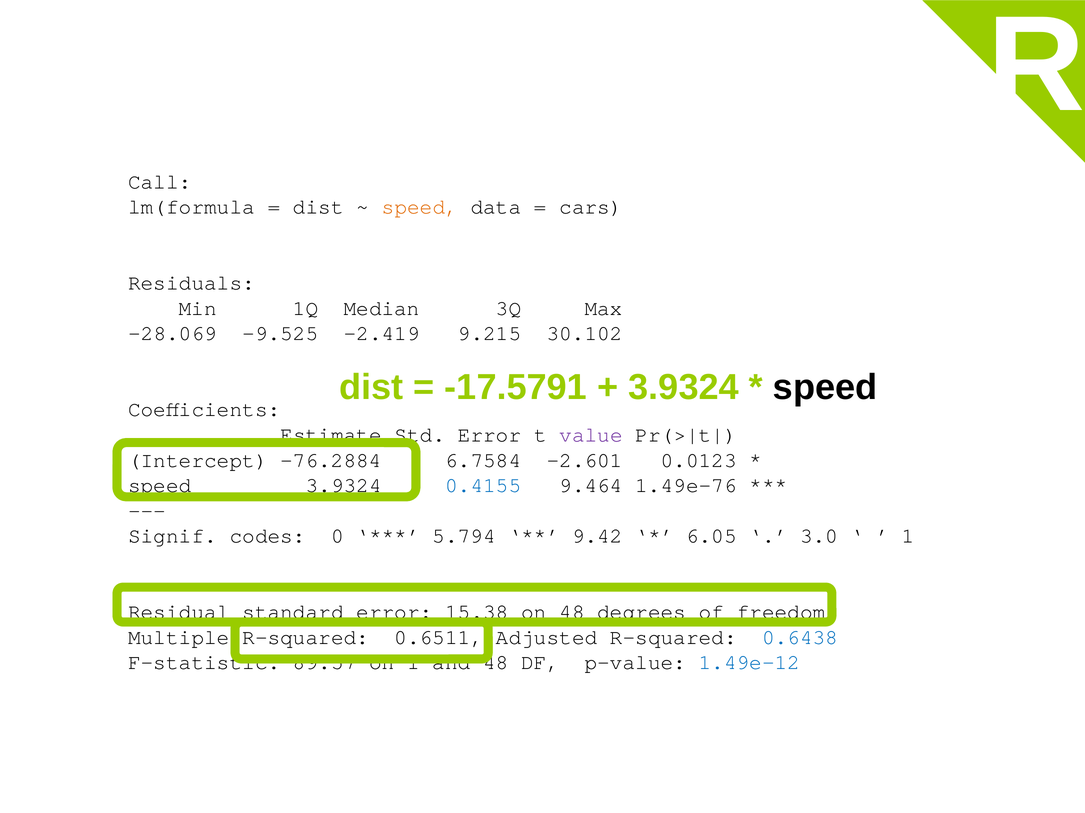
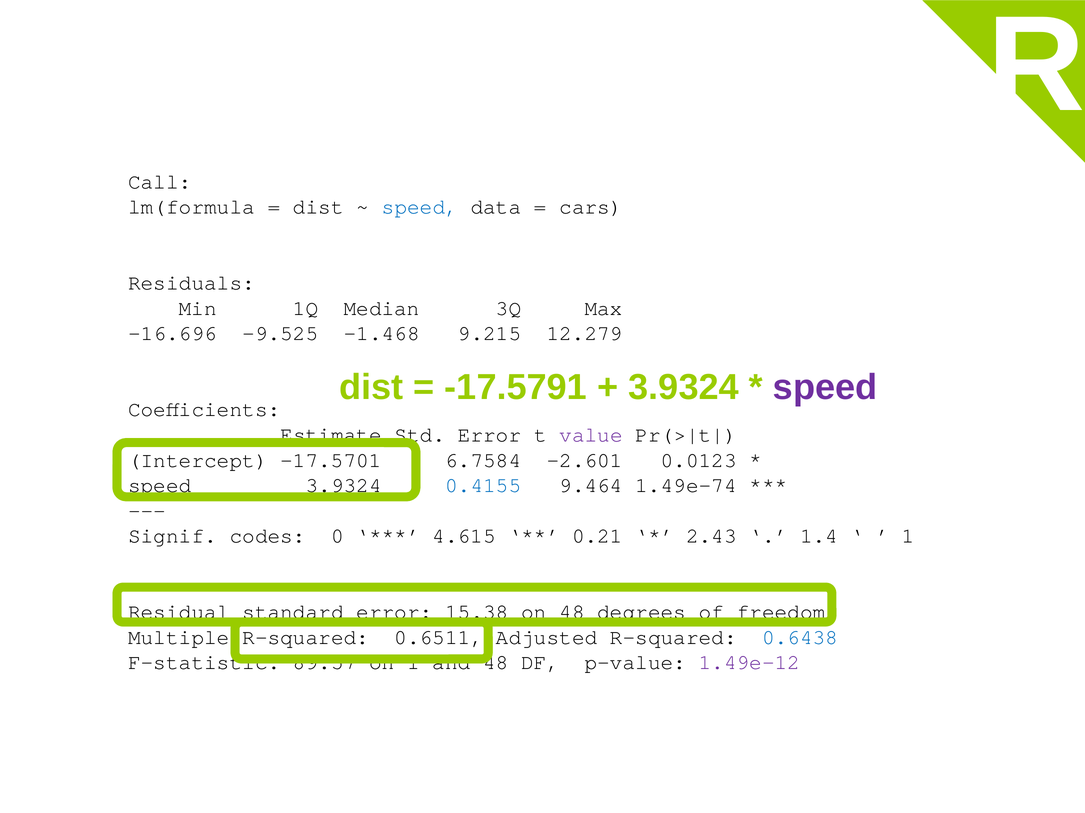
speed at (420, 207) colour: orange -> blue
-28.069: -28.069 -> -16.696
-2.419: -2.419 -> -1.468
30.102: 30.102 -> 12.279
speed at (825, 388) colour: black -> purple
-76.2884: -76.2884 -> -17.5701
1.49e-76: 1.49e-76 -> 1.49e-74
5.794: 5.794 -> 4.615
9.42: 9.42 -> 0.21
6.05: 6.05 -> 2.43
3.0: 3.0 -> 1.4
1.49e-12 colour: blue -> purple
